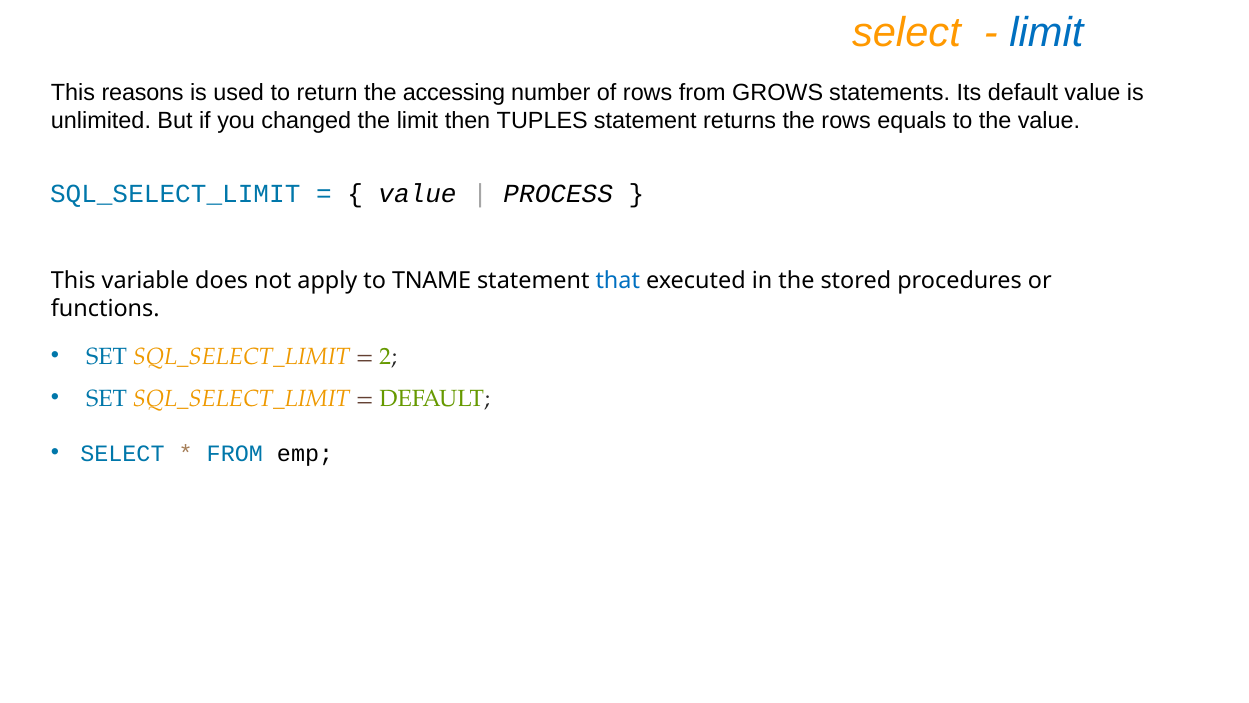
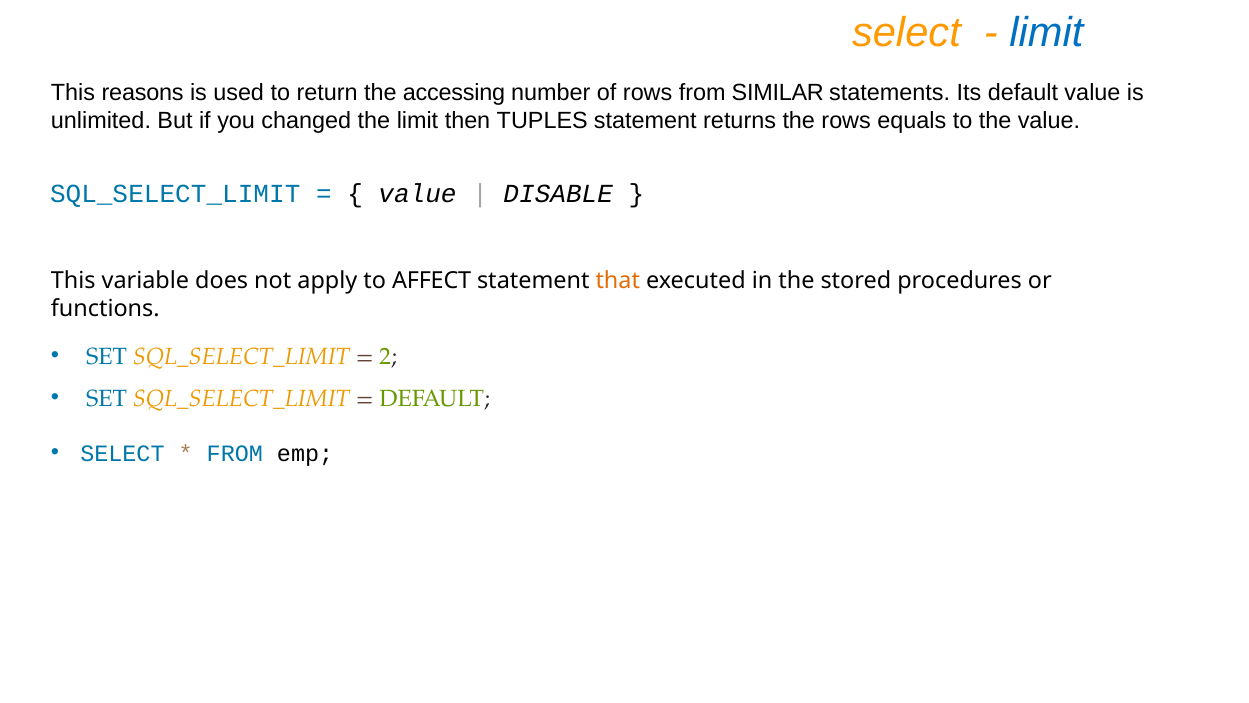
GROWS: GROWS -> SIMILAR
PROCESS: PROCESS -> DISABLE
TNAME: TNAME -> AFFECT
that colour: blue -> orange
